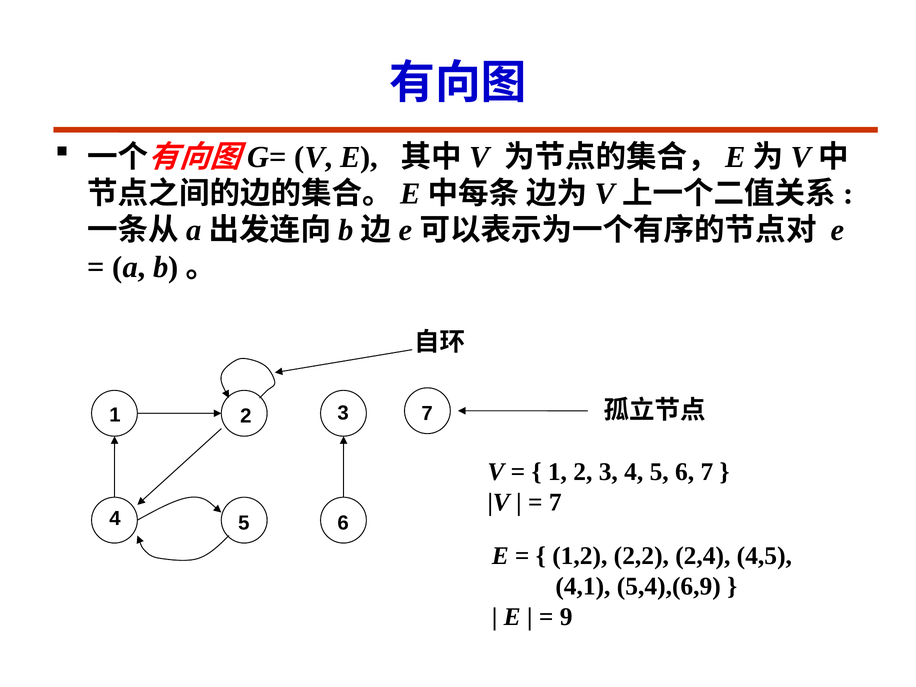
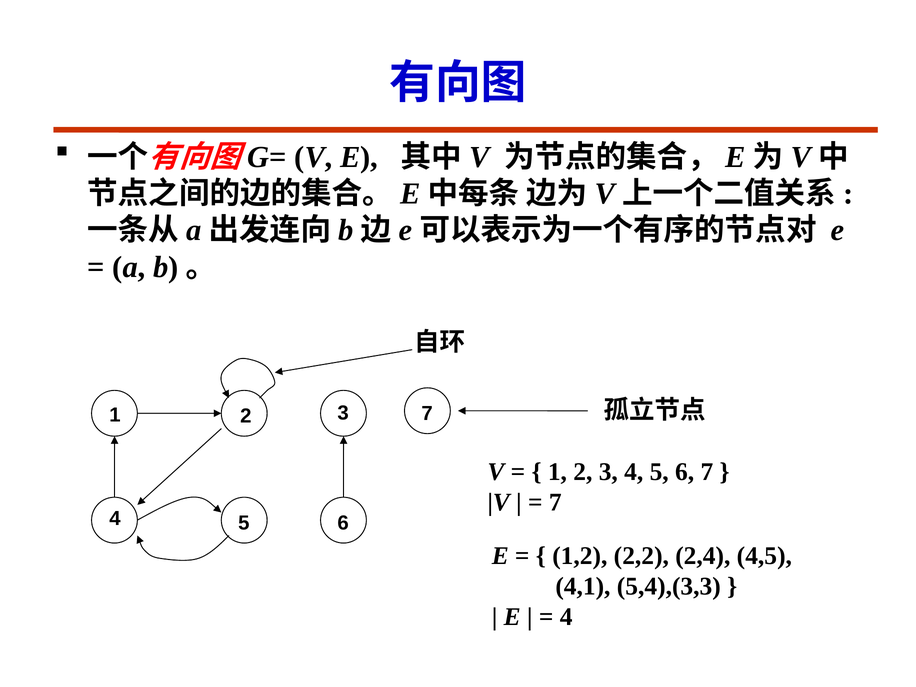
5,4),(6,9: 5,4),(6,9 -> 5,4),(3,3
9 at (566, 617): 9 -> 4
